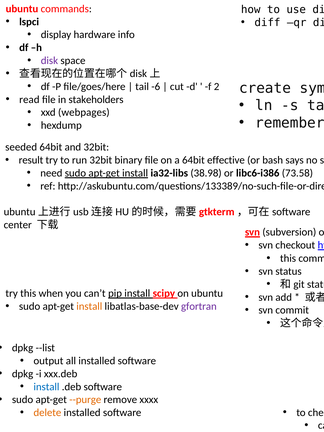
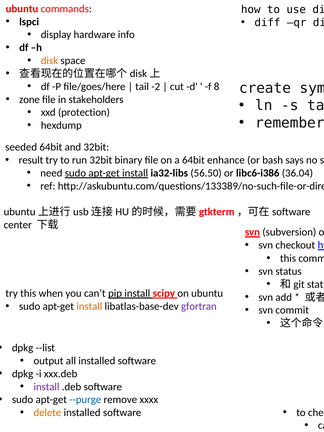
disk colour: purple -> orange
-6: -6 -> -2
2: 2 -> 8
read: read -> zone
webpages: webpages -> protection
effective: effective -> enhance
38.98: 38.98 -> 56.50
73.58: 73.58 -> 36.04
install at (46, 387) colour: blue -> purple
--purge colour: orange -> blue
